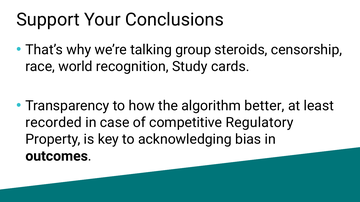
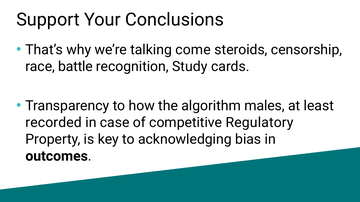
group: group -> come
world: world -> battle
better: better -> males
